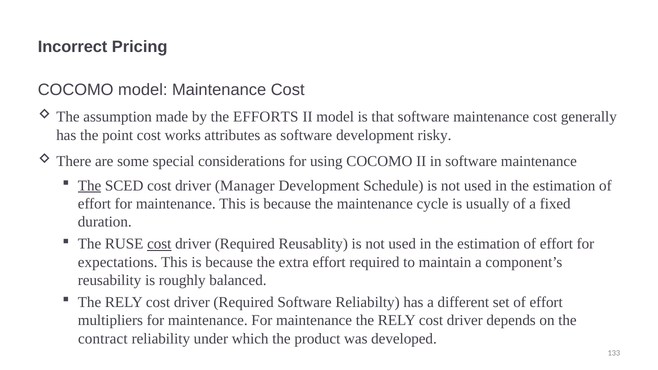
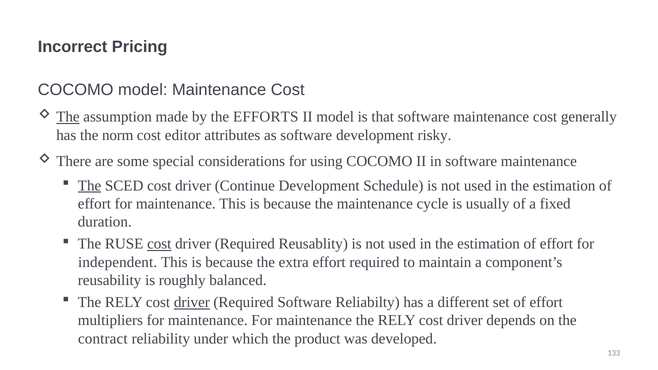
The at (68, 117) underline: none -> present
point: point -> norm
works: works -> editor
Manager: Manager -> Continue
expectations: expectations -> independent
driver at (192, 302) underline: none -> present
